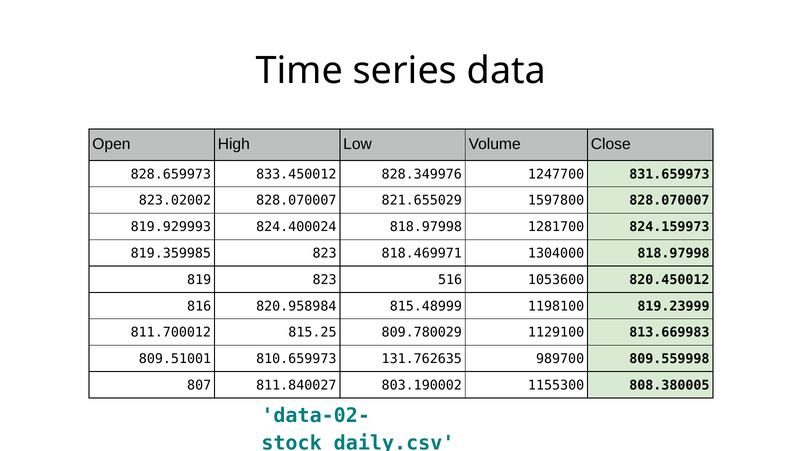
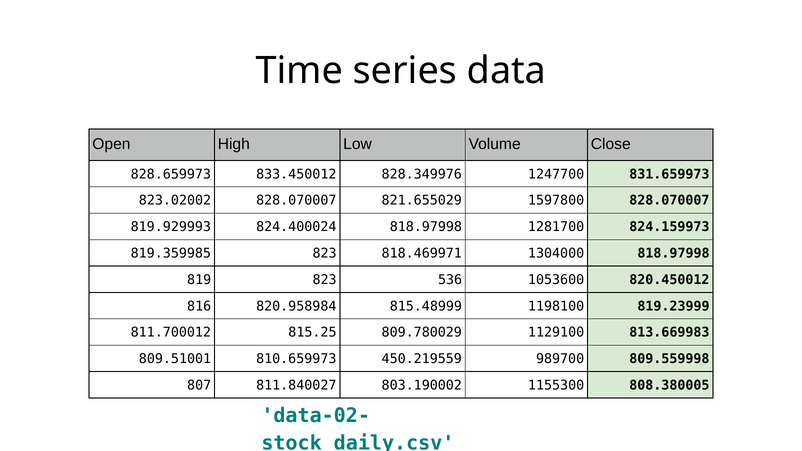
516: 516 -> 536
131.762635: 131.762635 -> 450.219559
